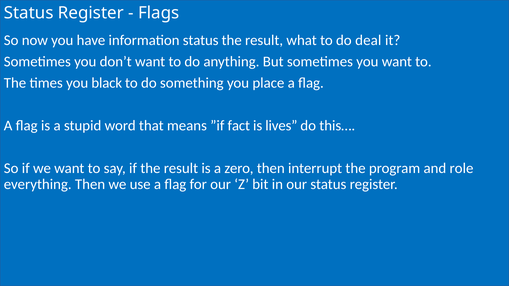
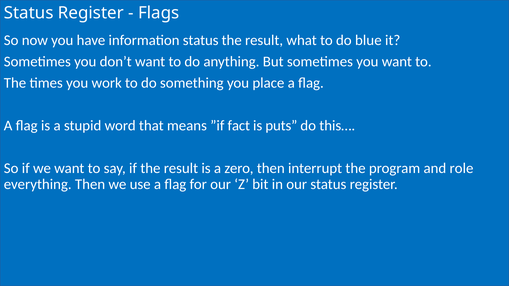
deal: deal -> blue
black: black -> work
lives: lives -> puts
